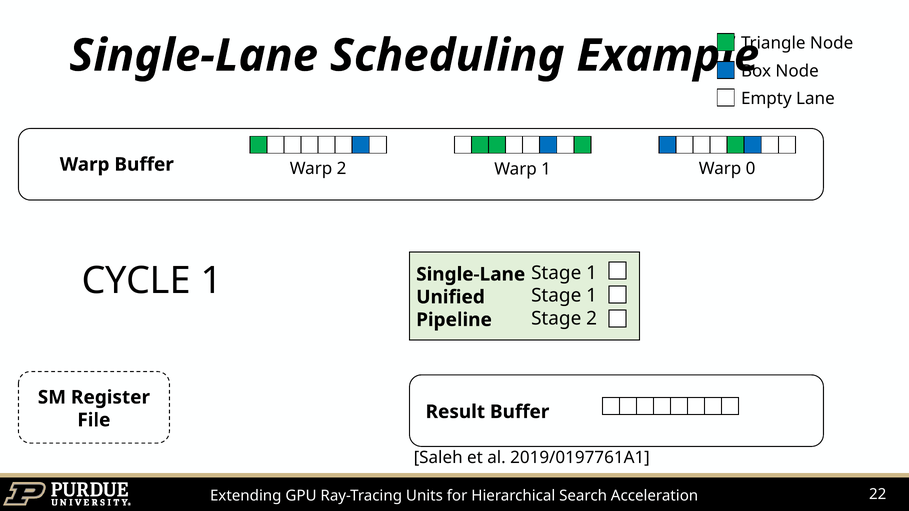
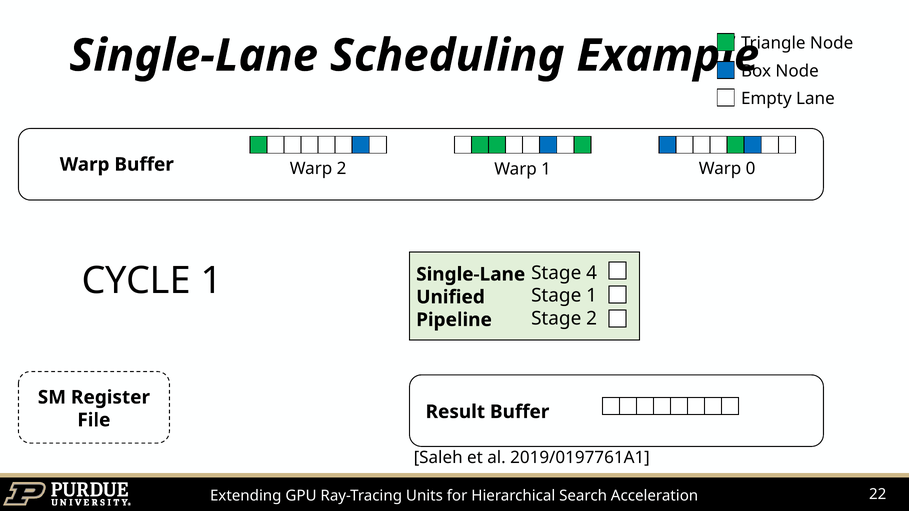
1 at (592, 273): 1 -> 4
